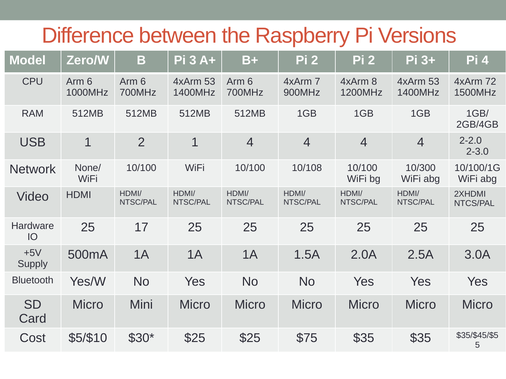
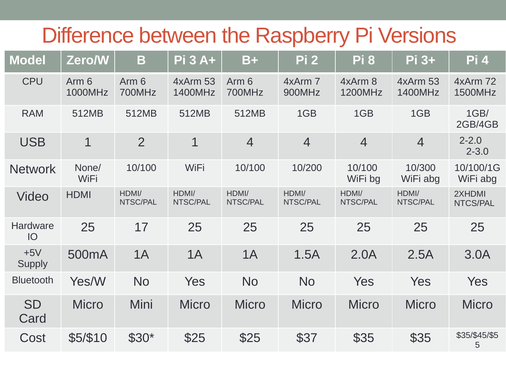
2 Pi 2: 2 -> 8
10/108: 10/108 -> 10/200
$75: $75 -> $37
